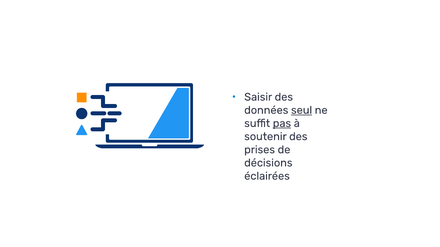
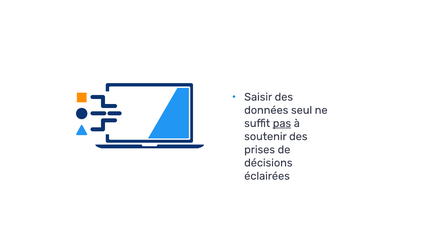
seul underline: present -> none
